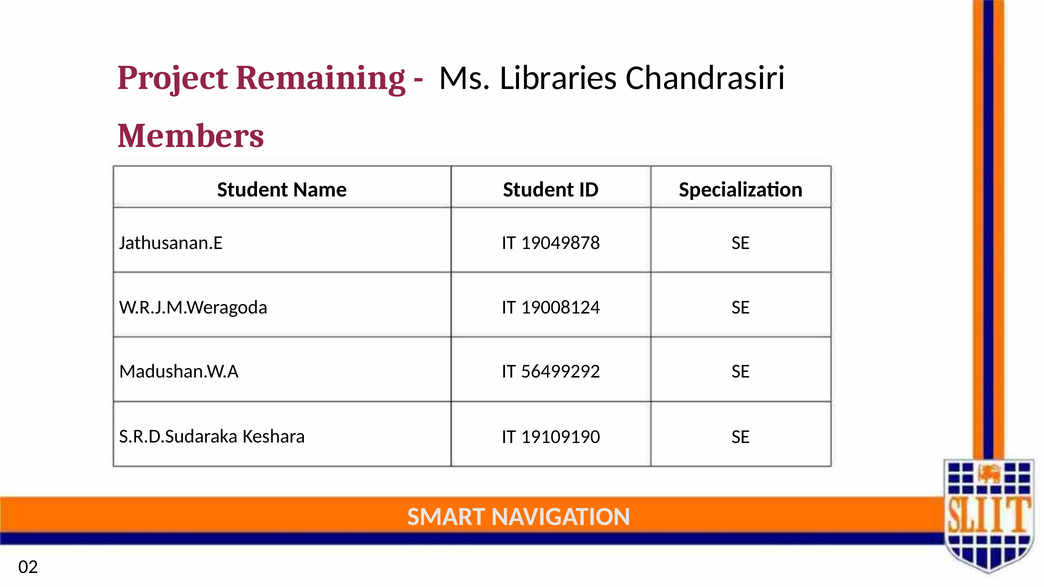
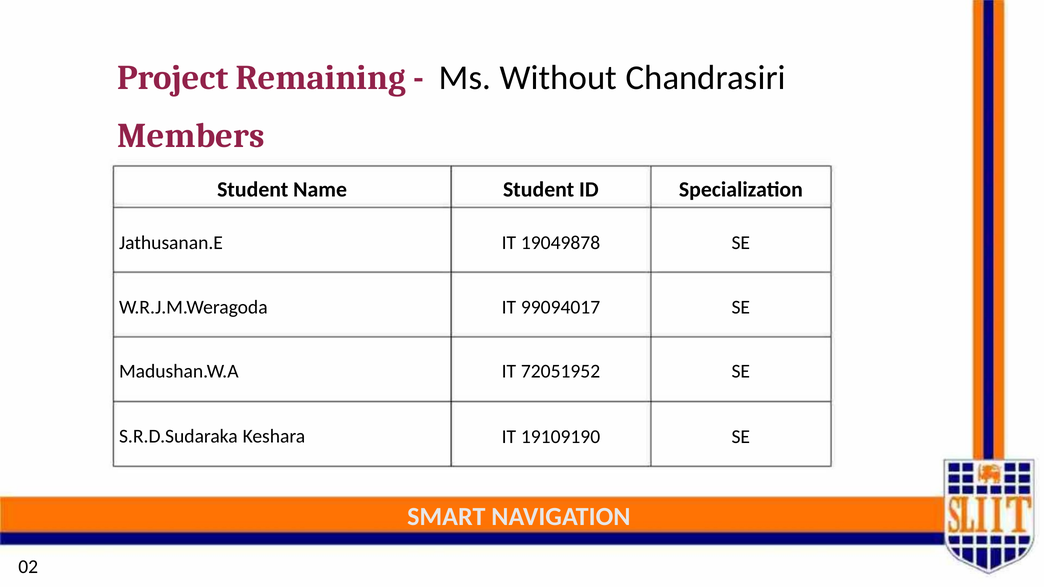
Libraries: Libraries -> Without
19008124: 19008124 -> 99094017
56499292: 56499292 -> 72051952
